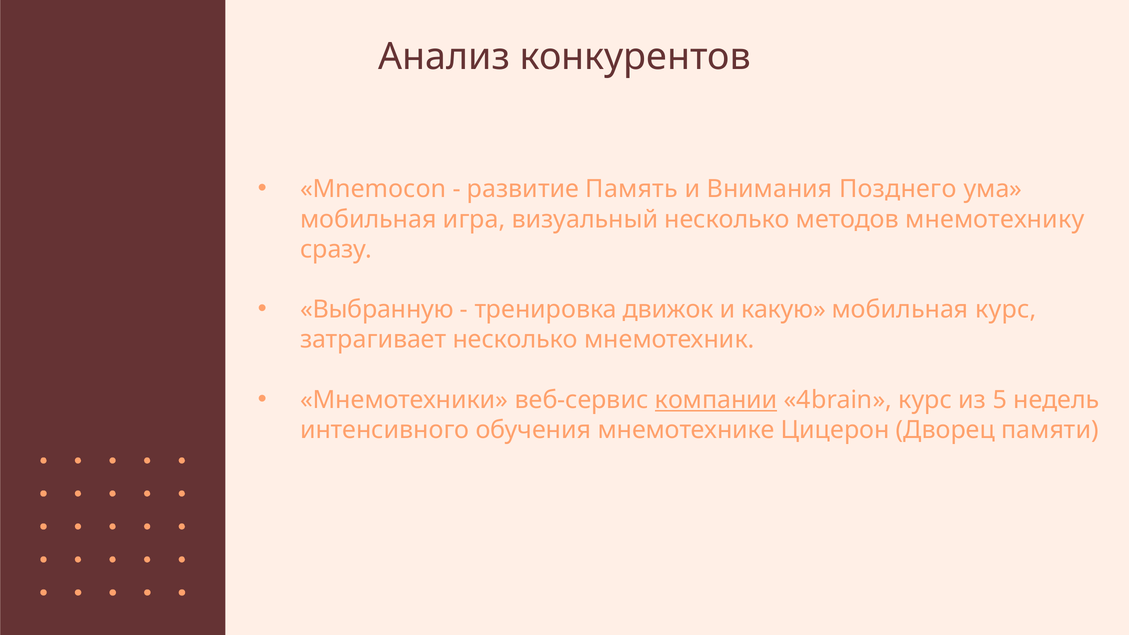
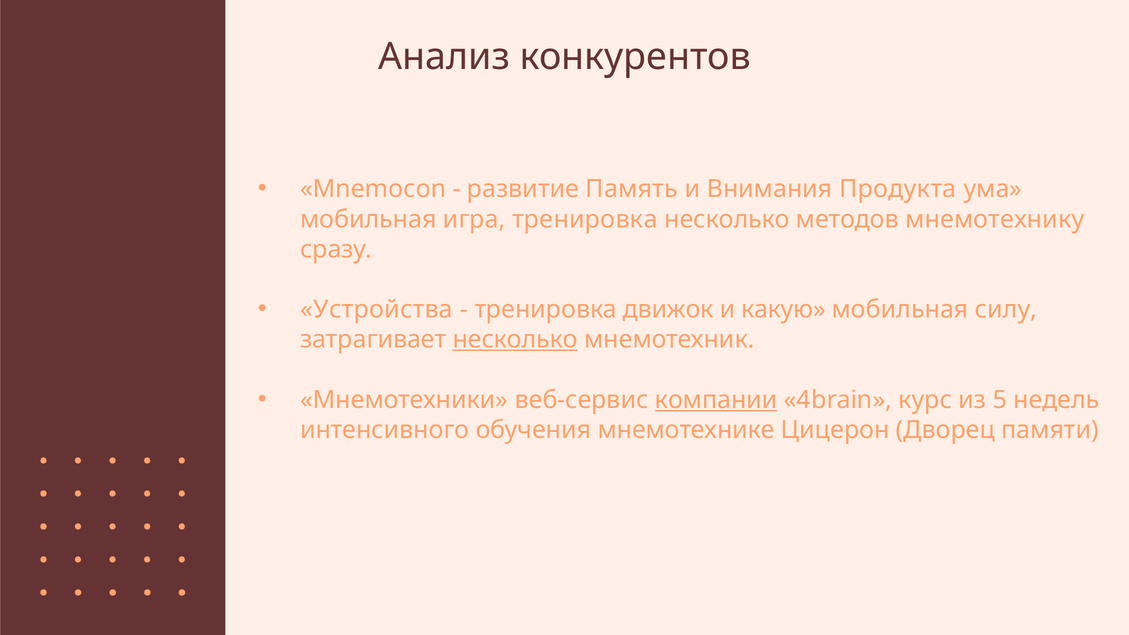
Позднего: Позднего -> Продукта
игра визуальный: визуальный -> тренировка
Выбранную: Выбранную -> Устройства
мобильная курс: курс -> силу
несколько at (515, 340) underline: none -> present
